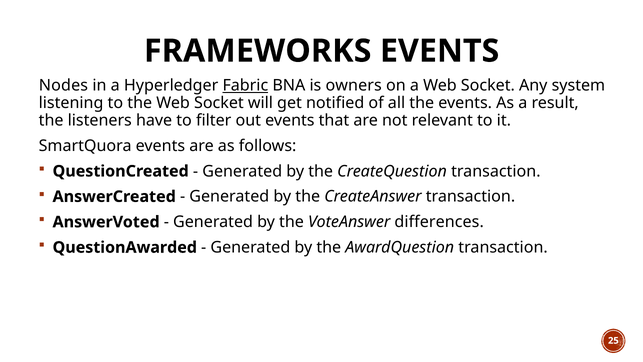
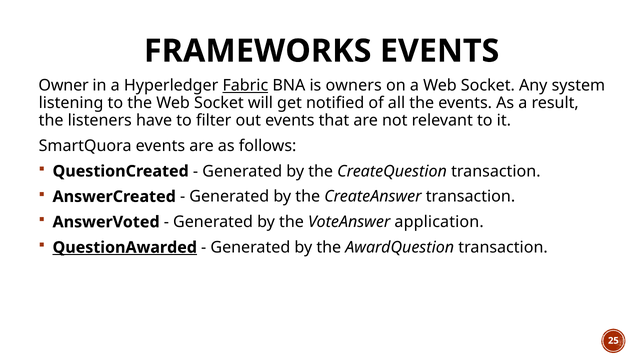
Nodes: Nodes -> Owner
differences: differences -> application
QuestionAwarded underline: none -> present
